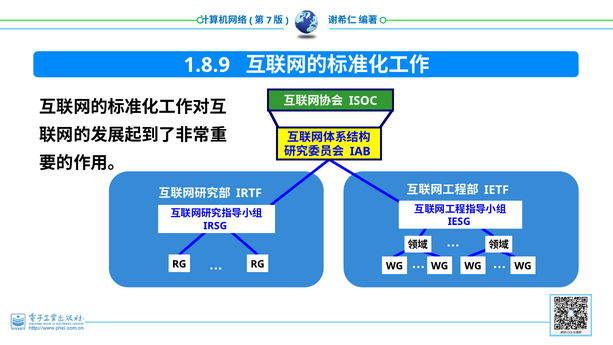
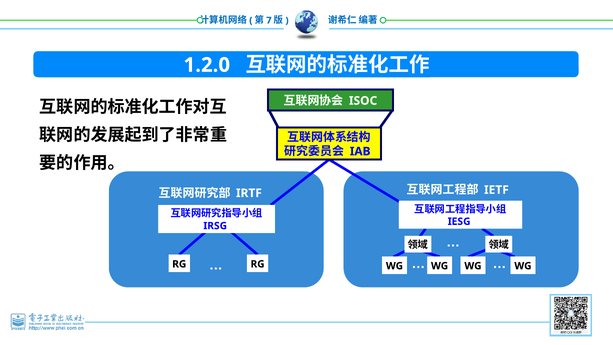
1.8.9: 1.8.9 -> 1.2.0
